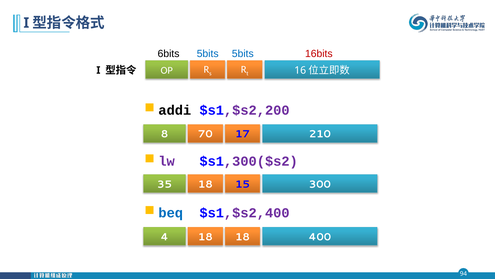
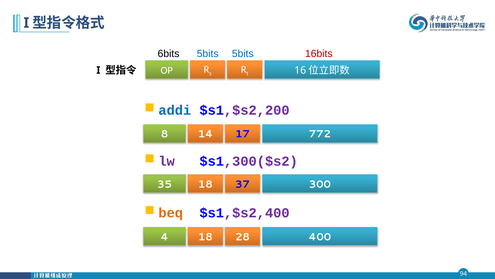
addi colour: black -> blue
70: 70 -> 14
210: 210 -> 772
15: 15 -> 37
beq colour: blue -> orange
18 18: 18 -> 28
